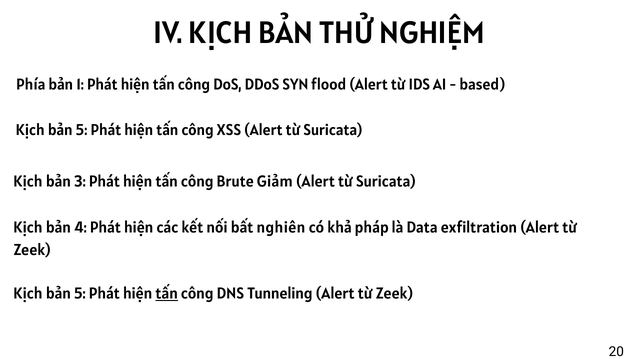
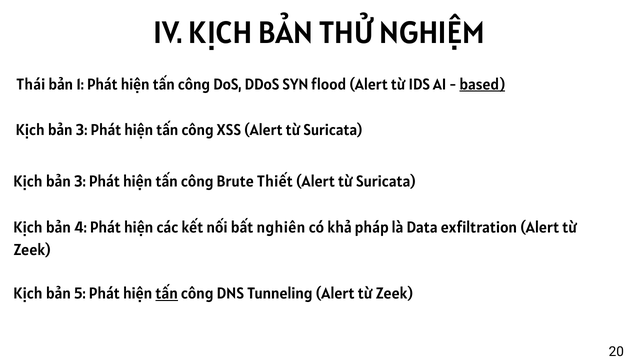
Phía: Phía -> Thái
based underline: none -> present
5 at (82, 130): 5 -> 3
Giảm: Giảm -> Thiết
